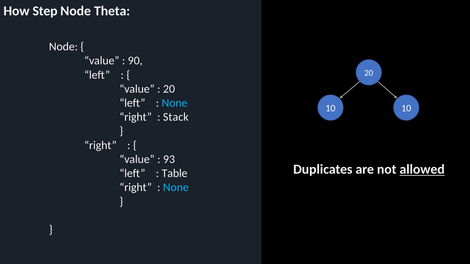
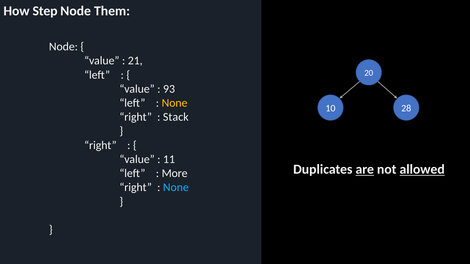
Theta: Theta -> Them
90: 90 -> 21
20 at (169, 89): 20 -> 93
None at (175, 103) colour: light blue -> yellow
10 10: 10 -> 28
93: 93 -> 11
are underline: none -> present
Table: Table -> More
